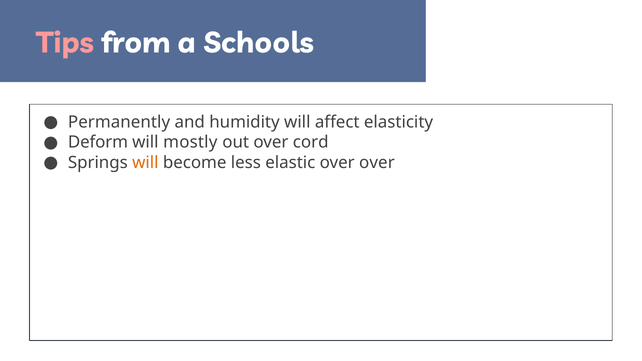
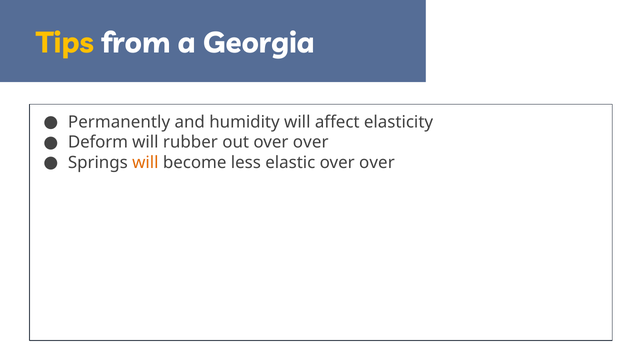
Tips colour: pink -> yellow
Schools: Schools -> Georgia
mostly: mostly -> rubber
out over cord: cord -> over
